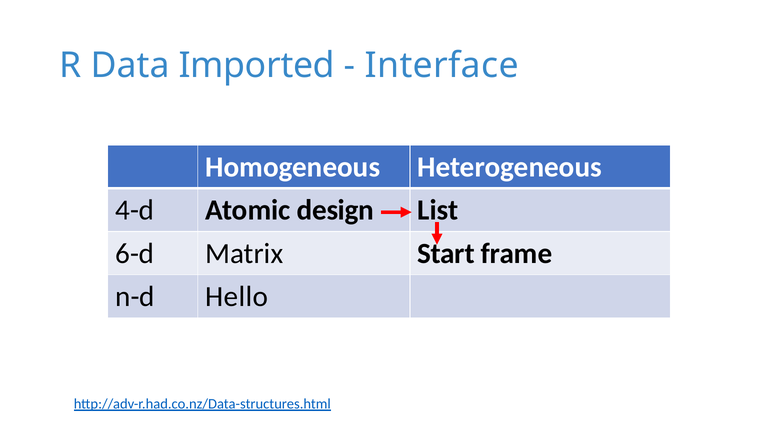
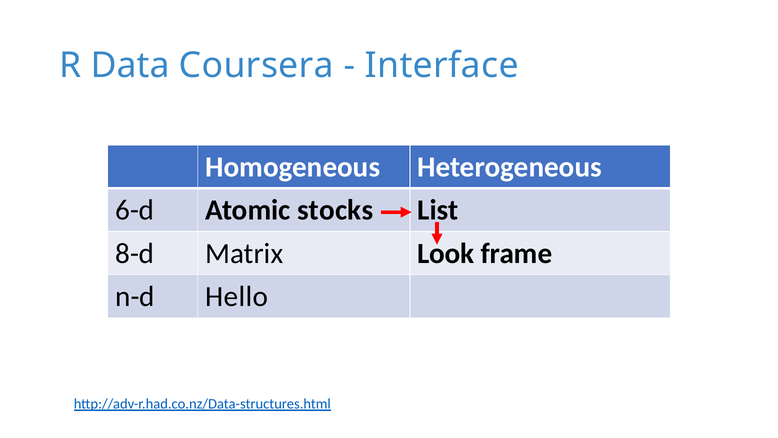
Imported: Imported -> Coursera
4-d: 4-d -> 6-d
design: design -> stocks
6-d: 6-d -> 8-d
Start: Start -> Look
